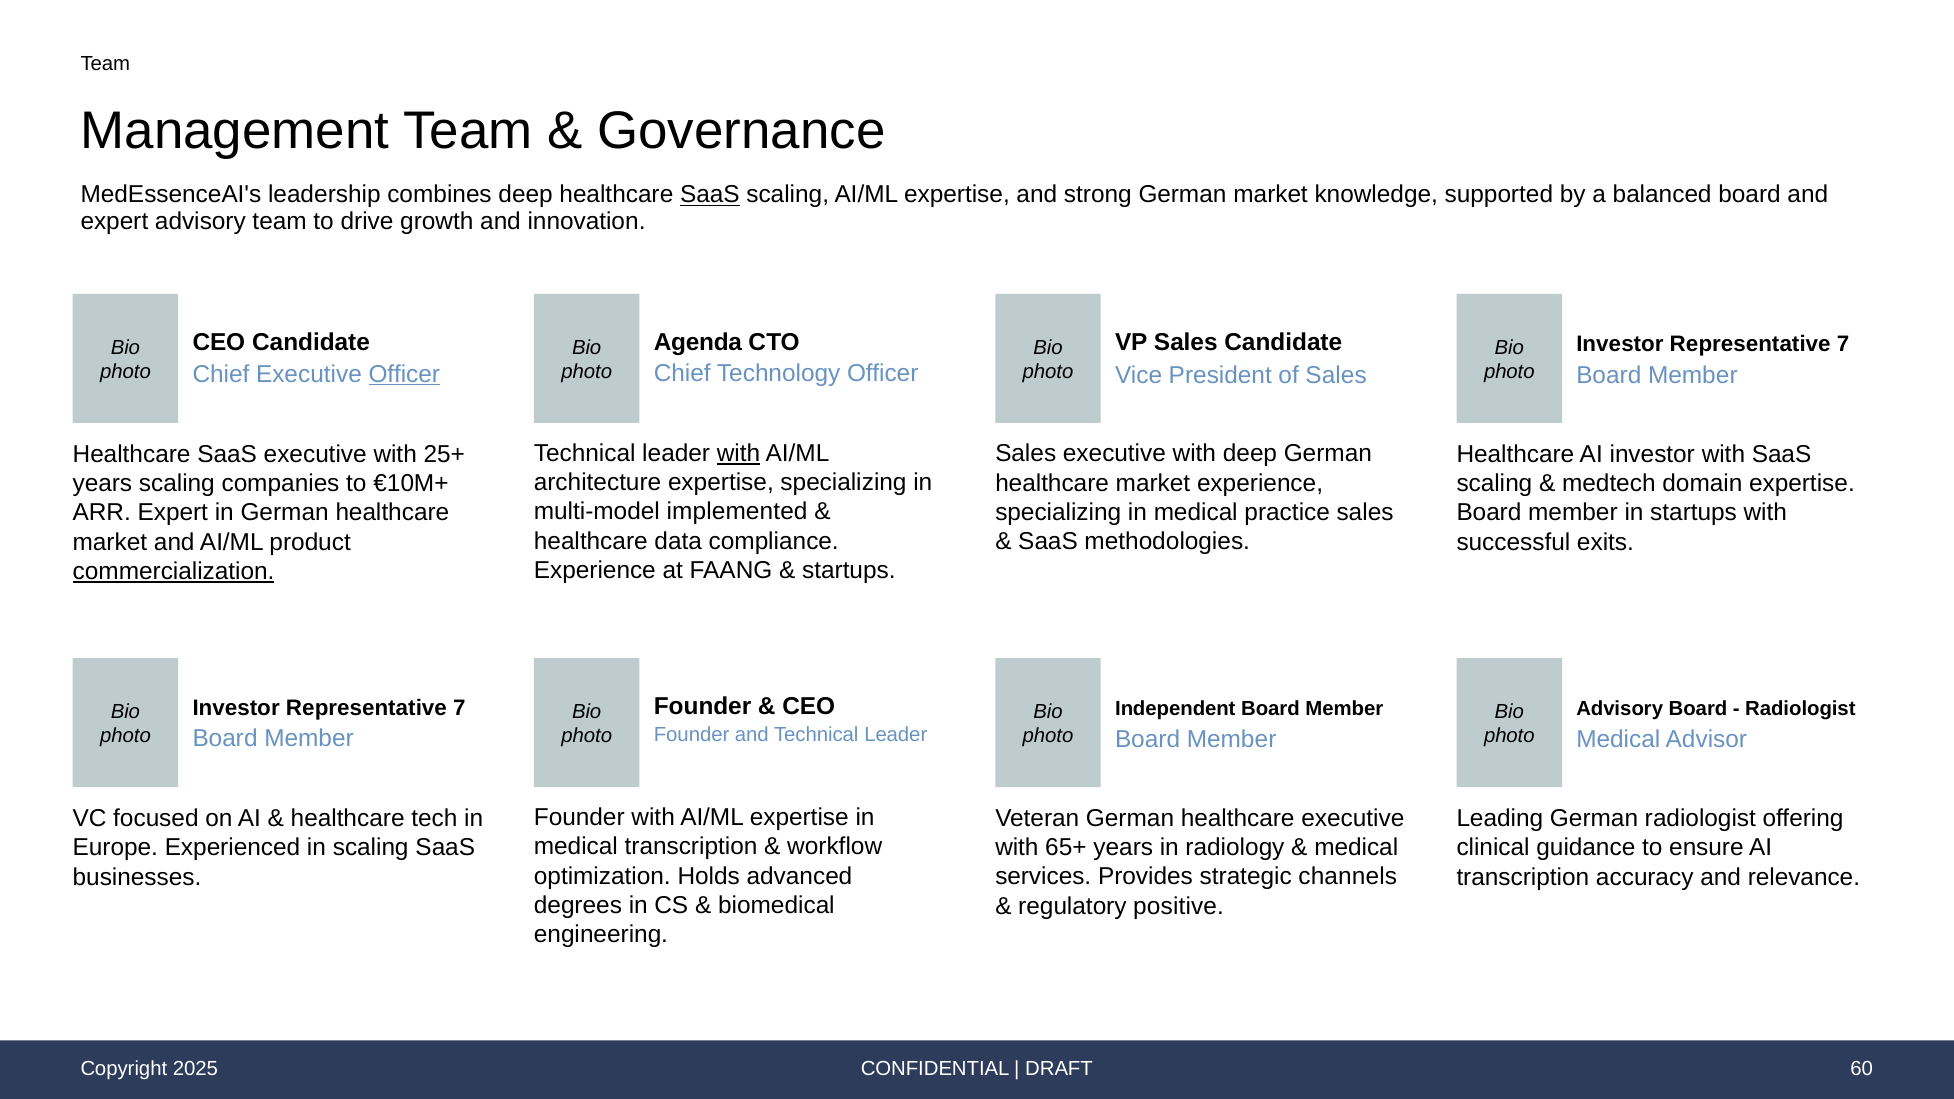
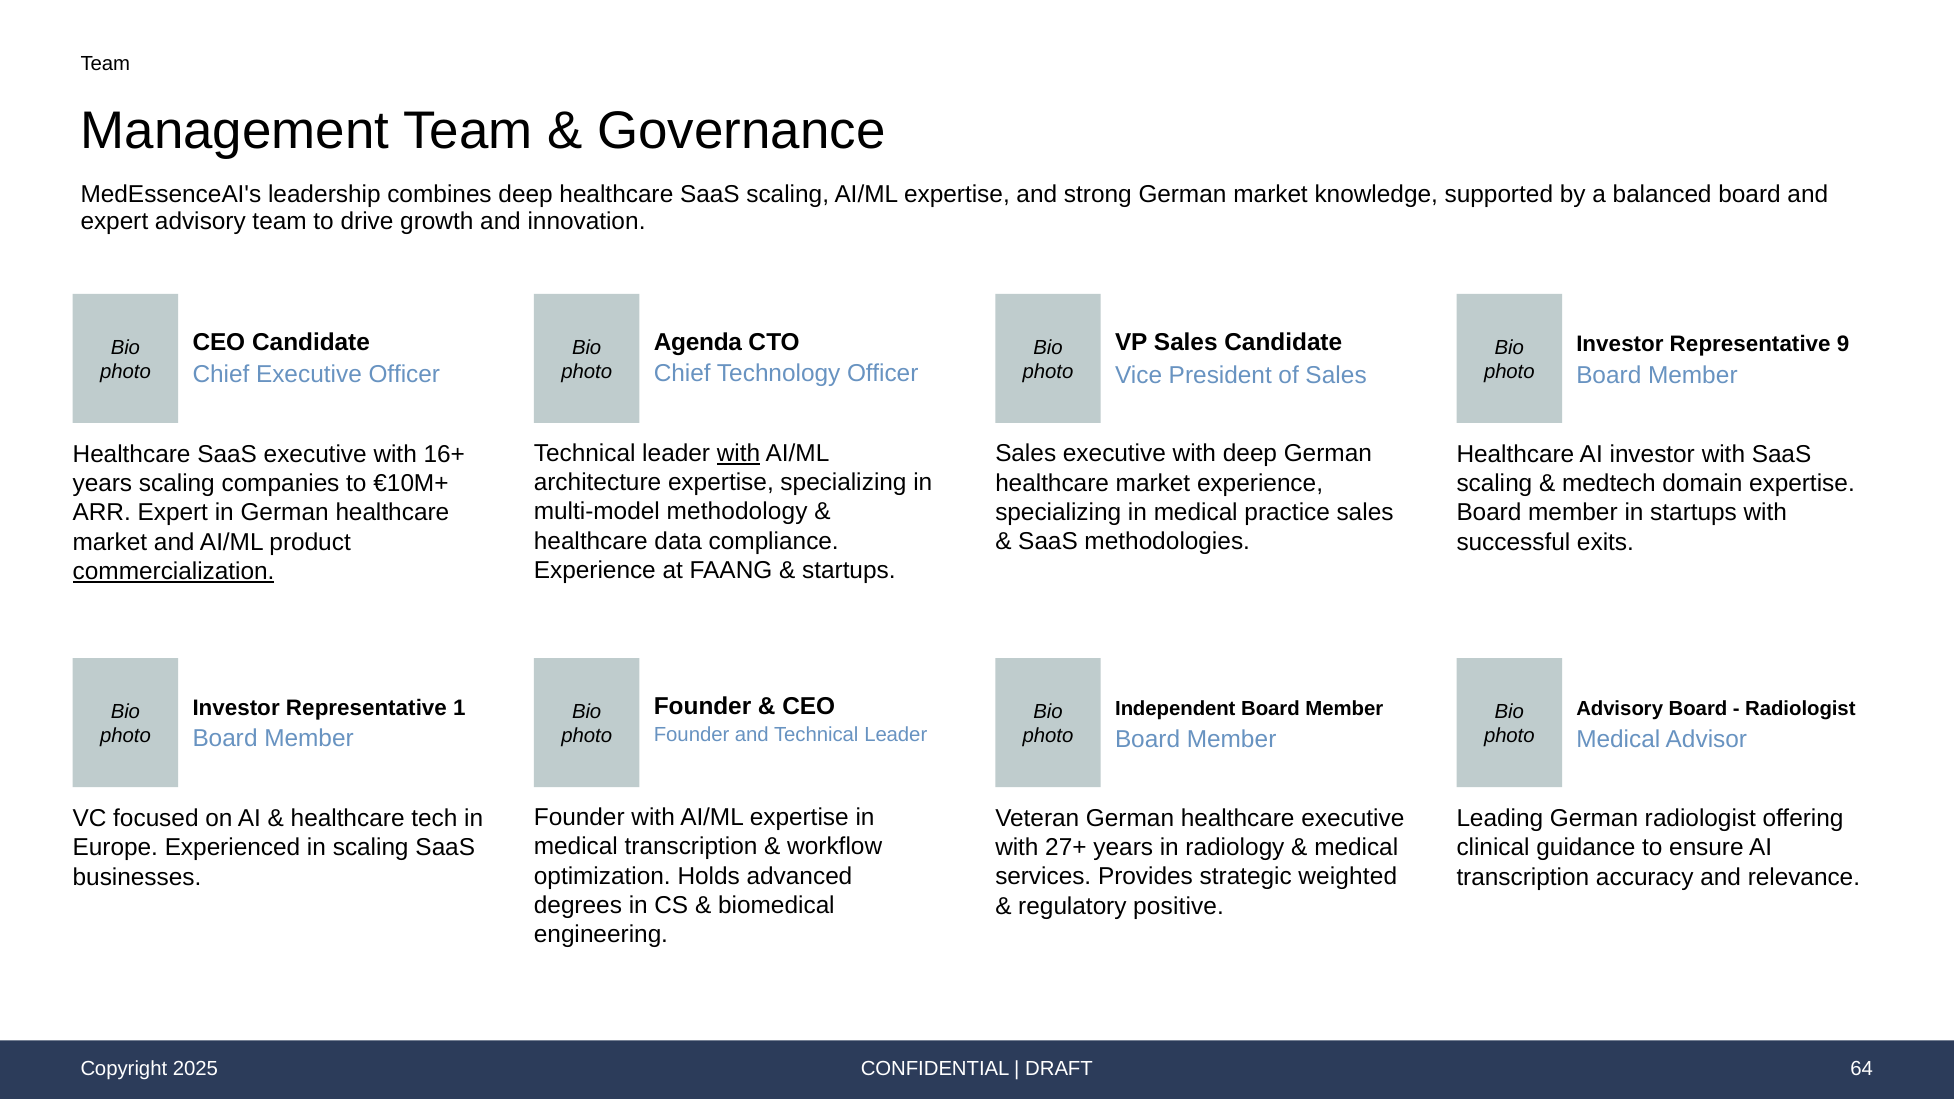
SaaS at (710, 195) underline: present -> none
7 at (1843, 344): 7 -> 9
Officer at (404, 374) underline: present -> none
25+: 25+ -> 16+
implemented: implemented -> methodology
7 at (459, 708): 7 -> 1
65+: 65+ -> 27+
channels: channels -> weighted
60: 60 -> 64
